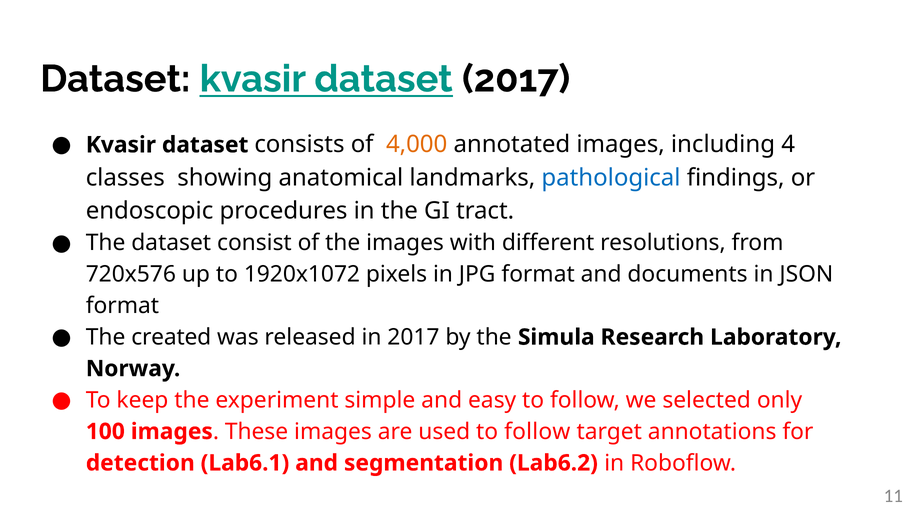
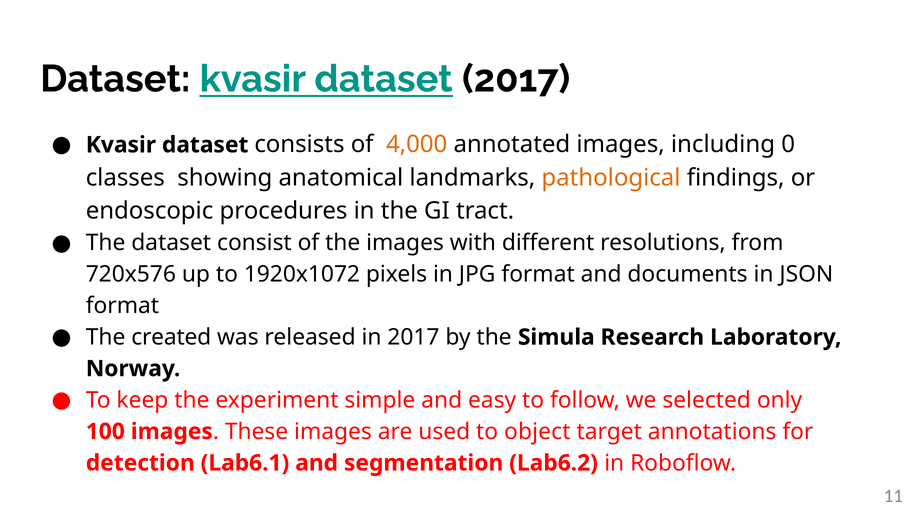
4: 4 -> 0
pathological colour: blue -> orange
used to follow: follow -> object
